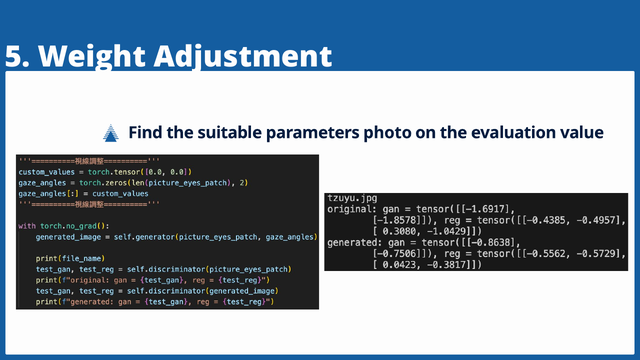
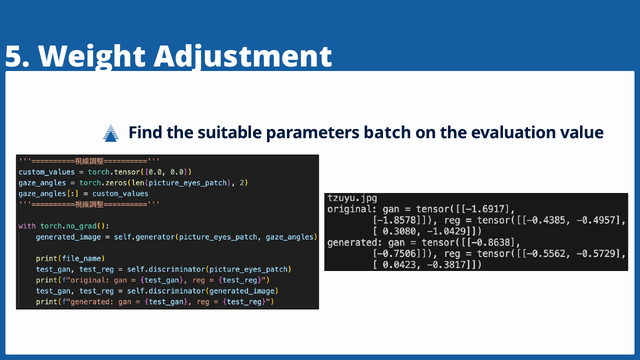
photo: photo -> batch
